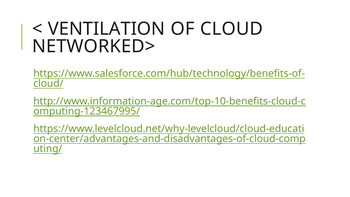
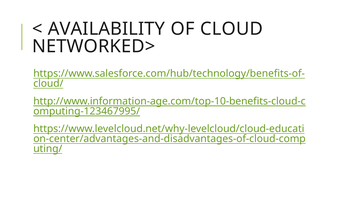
VENTILATION: VENTILATION -> AVAILABILITY
